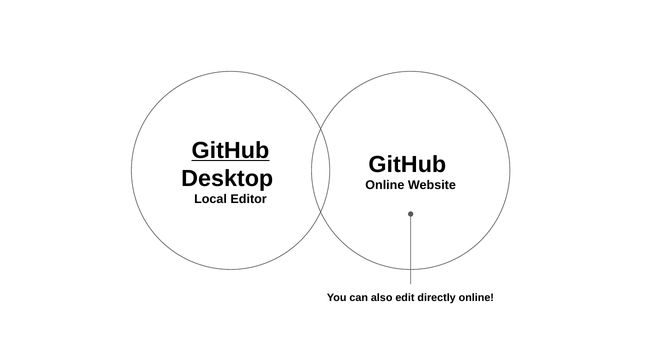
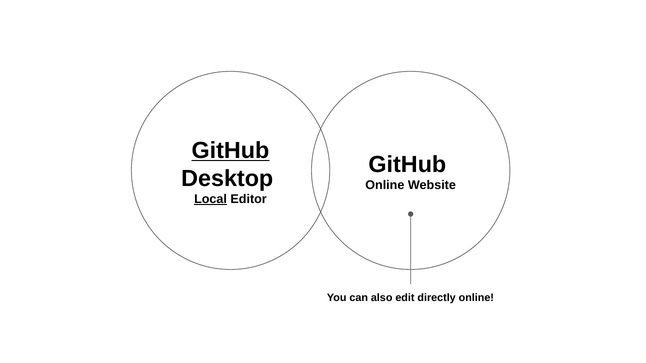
Local underline: none -> present
